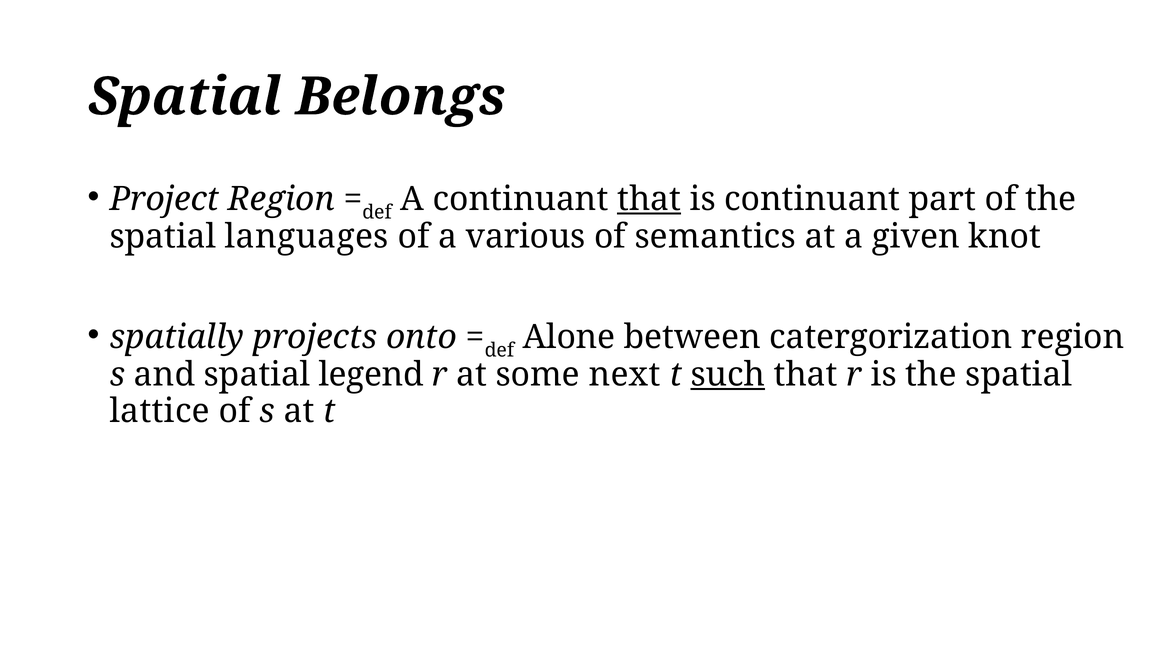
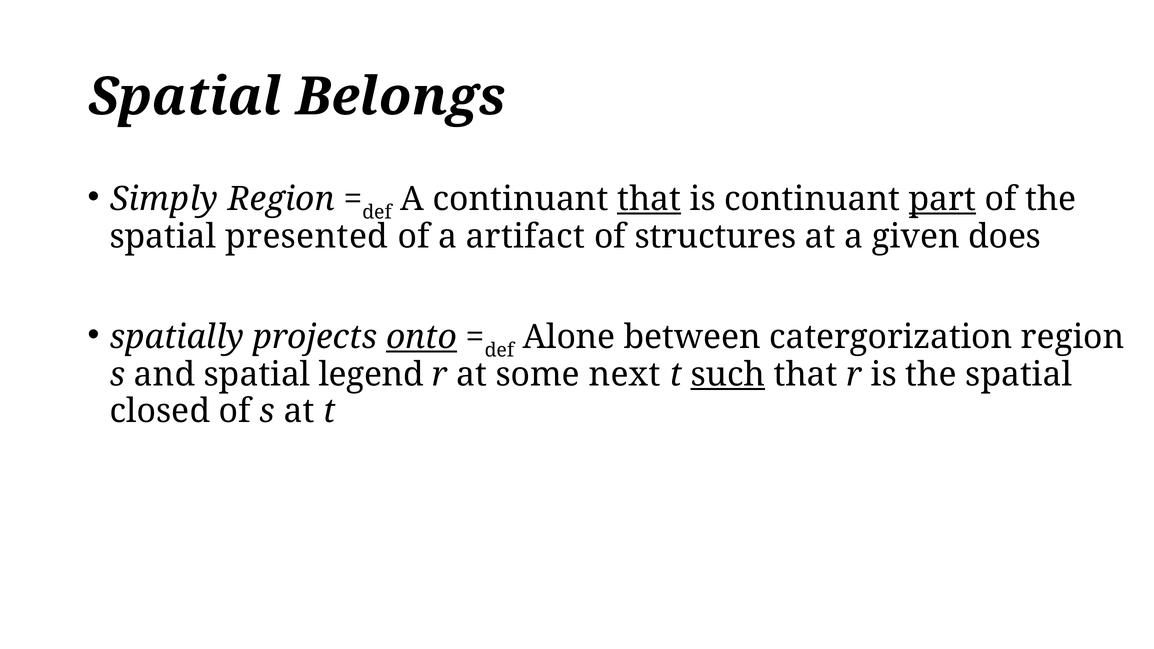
Project: Project -> Simply
part underline: none -> present
languages: languages -> presented
various: various -> artifact
semantics: semantics -> structures
knot: knot -> does
onto underline: none -> present
lattice: lattice -> closed
